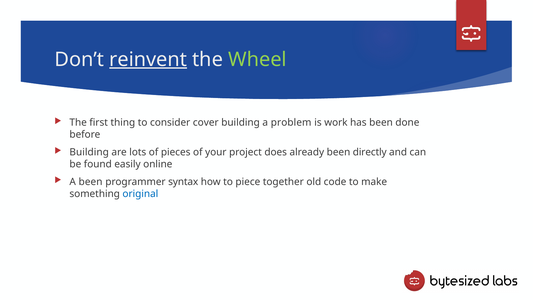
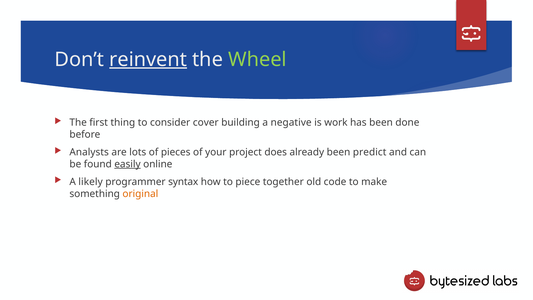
problem: problem -> negative
Building at (89, 152): Building -> Analysts
directly: directly -> predict
easily underline: none -> present
A been: been -> likely
original colour: blue -> orange
